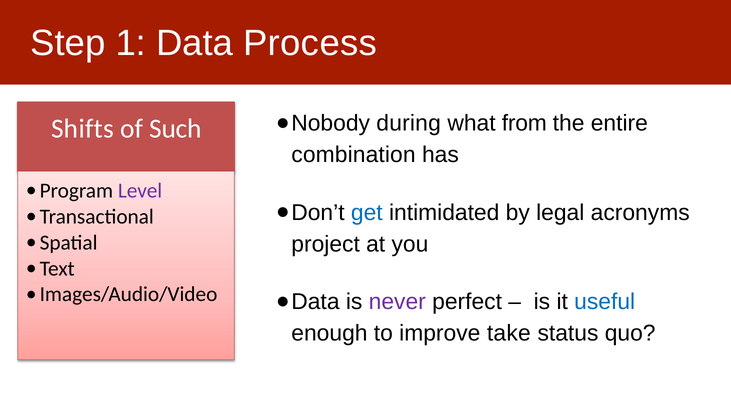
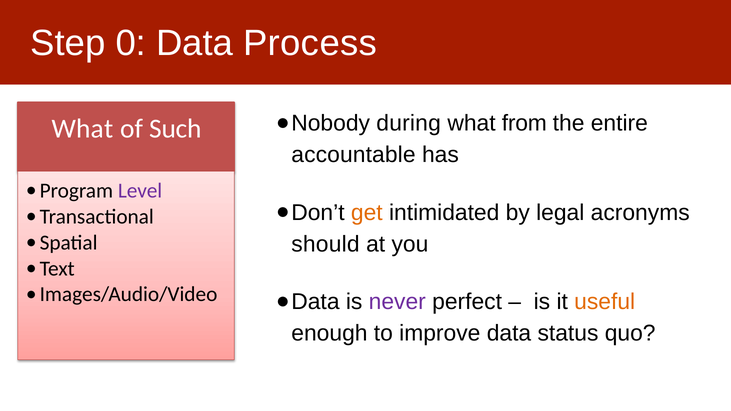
1: 1 -> 0
Shifts at (82, 129): Shifts -> What
combination: combination -> accountable
get colour: blue -> orange
project: project -> should
useful colour: blue -> orange
improve take: take -> data
